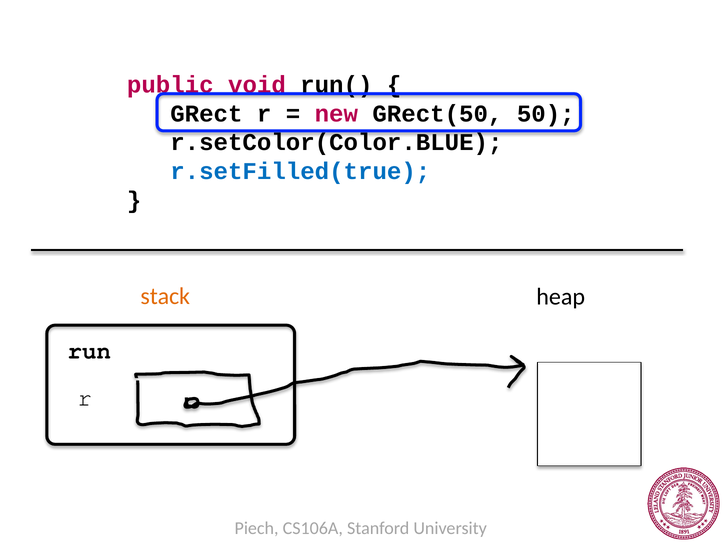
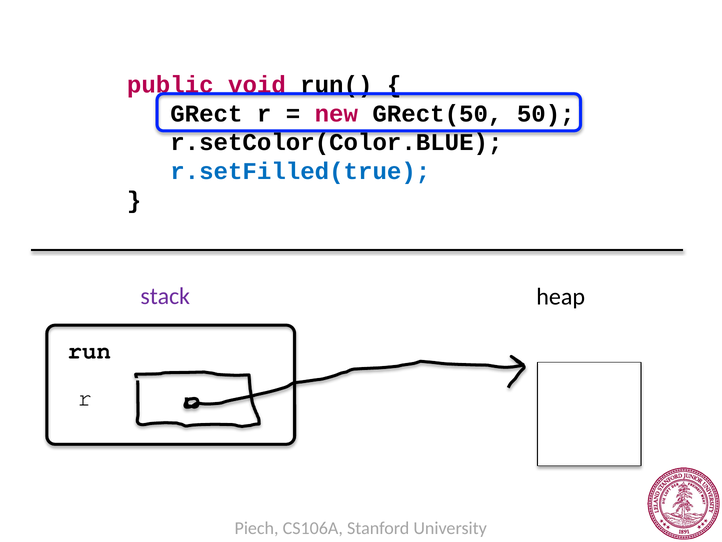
stack colour: orange -> purple
